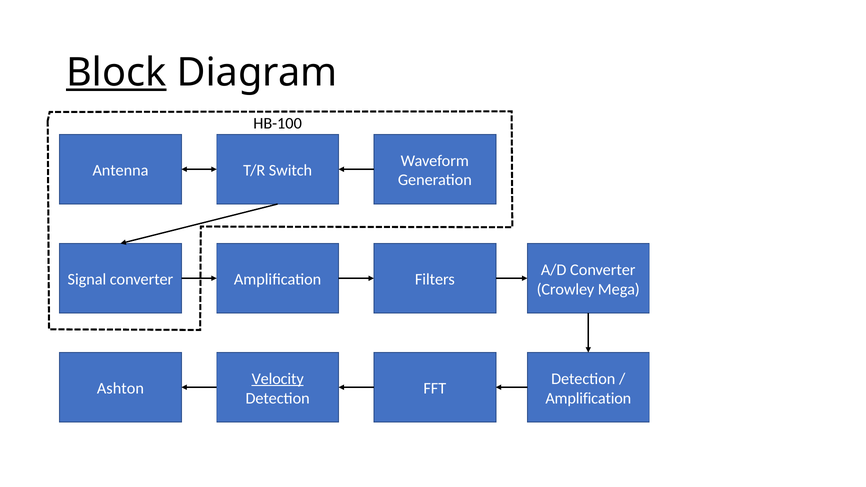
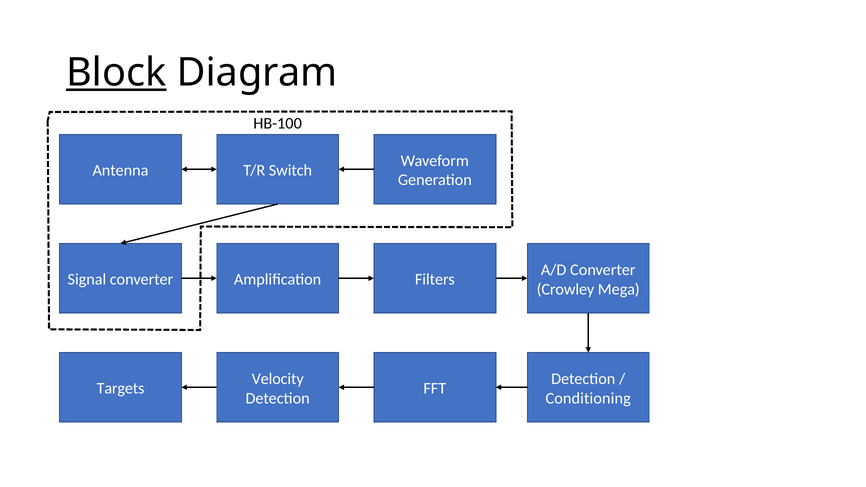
Velocity underline: present -> none
Ashton: Ashton -> Targets
Amplification at (588, 398): Amplification -> Conditioning
